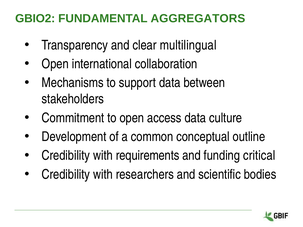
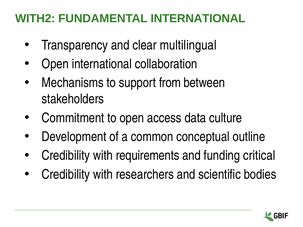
GBIO2: GBIO2 -> WITH2
FUNDAMENTAL AGGREGATORS: AGGREGATORS -> INTERNATIONAL
support data: data -> from
